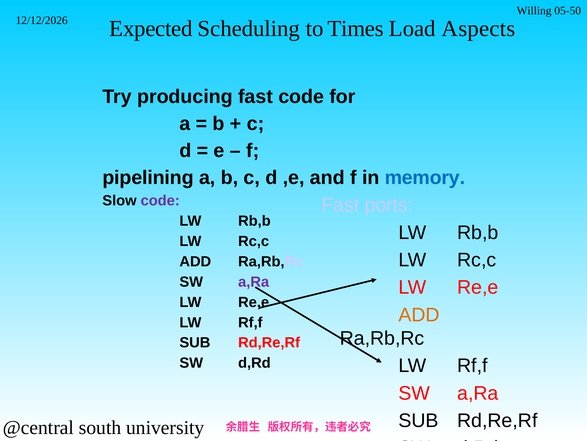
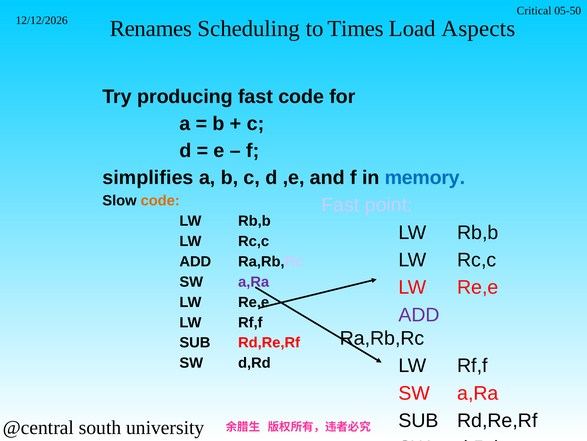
Willing: Willing -> Critical
Expected: Expected -> Renames
pipelining: pipelining -> simplifies
code at (160, 200) colour: purple -> orange
ports: ports -> point
ADD at (419, 314) colour: orange -> purple
